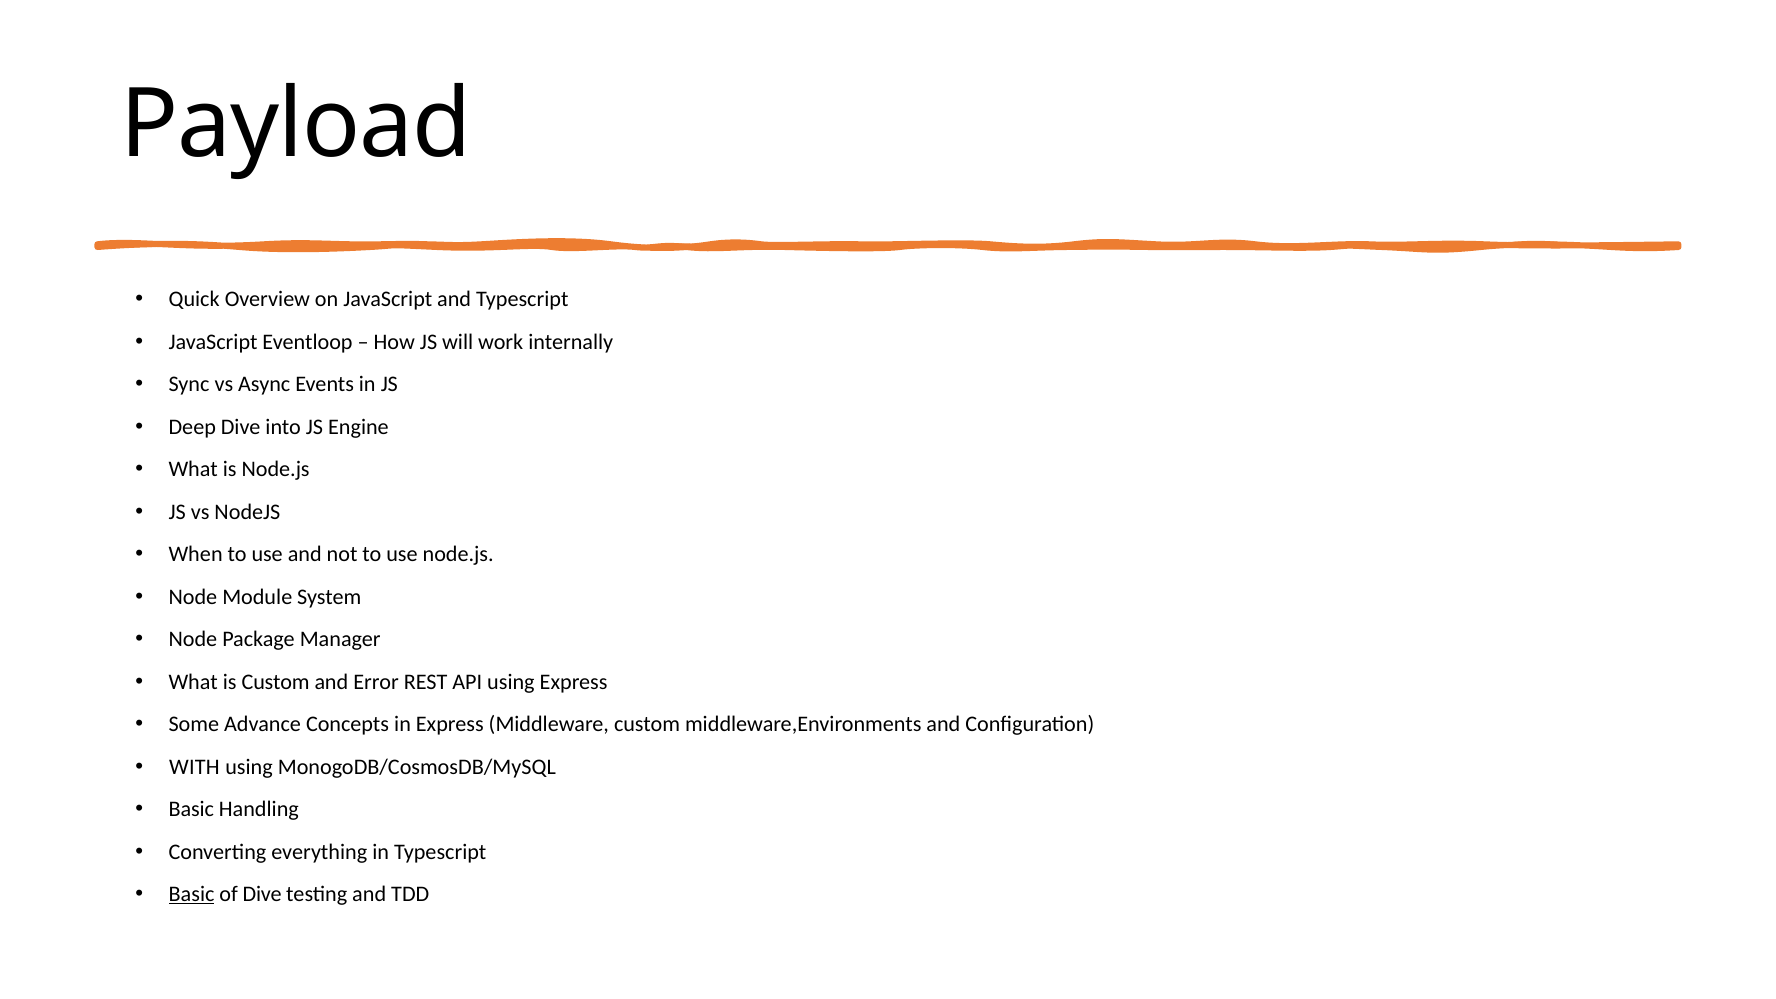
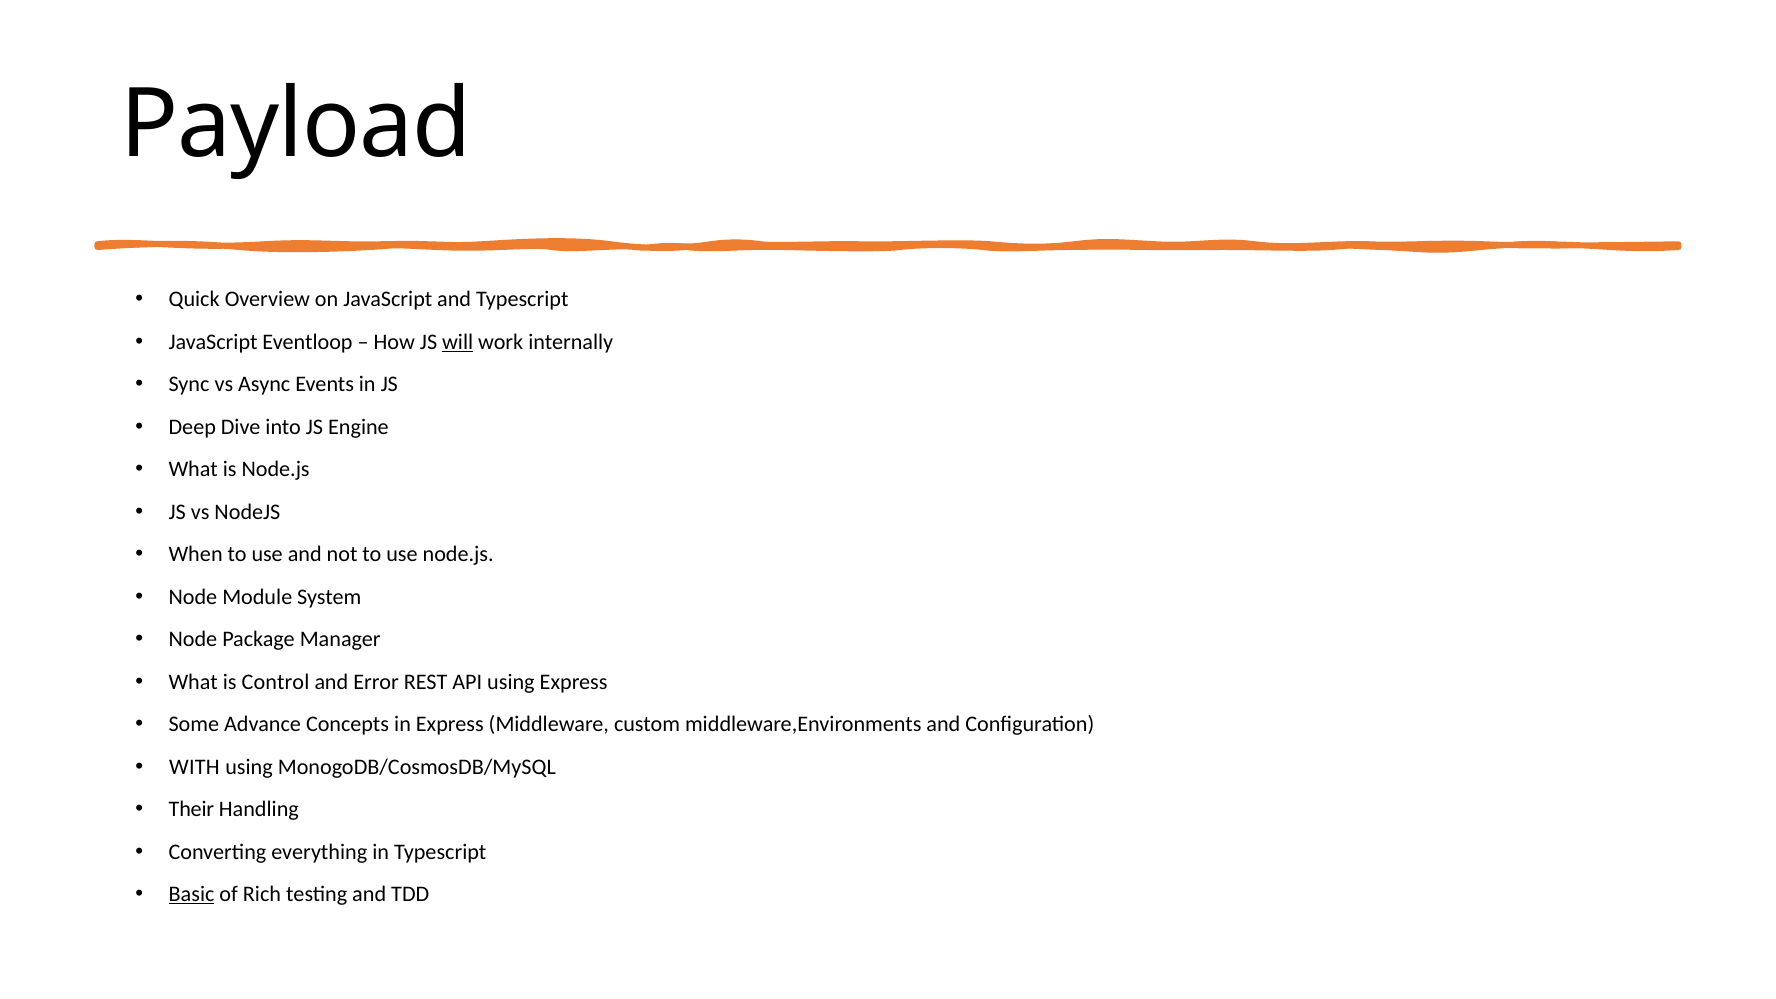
will underline: none -> present
is Custom: Custom -> Control
Basic at (191, 809): Basic -> Their
of Dive: Dive -> Rich
